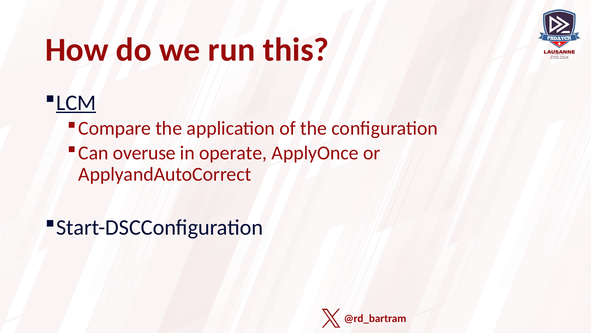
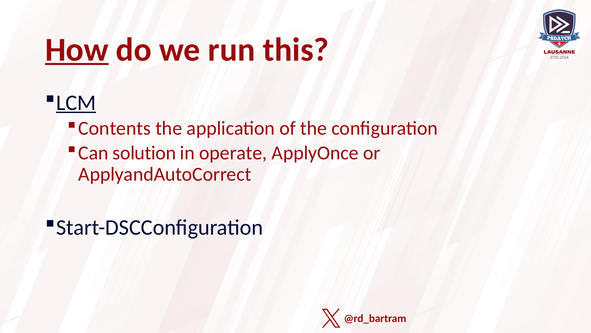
How underline: none -> present
Compare: Compare -> Contents
overuse: overuse -> solution
